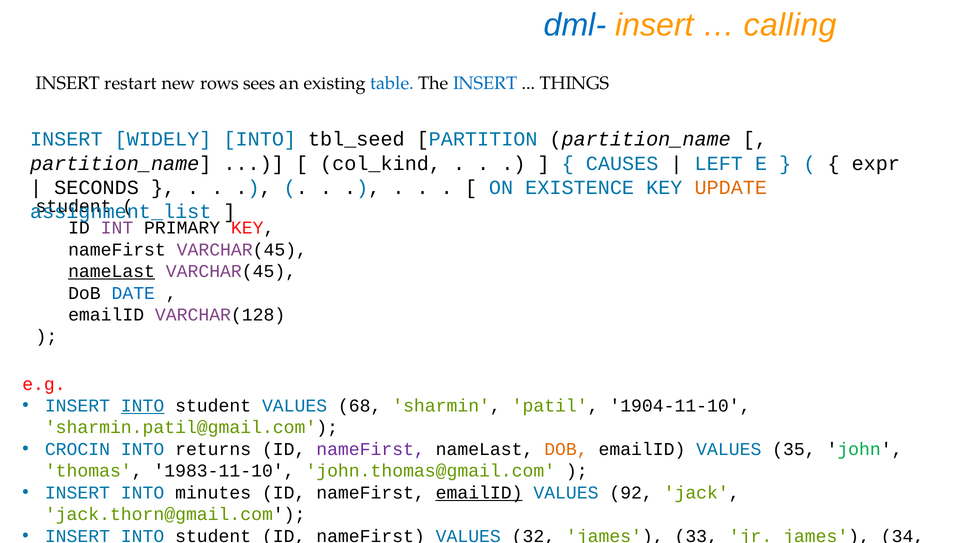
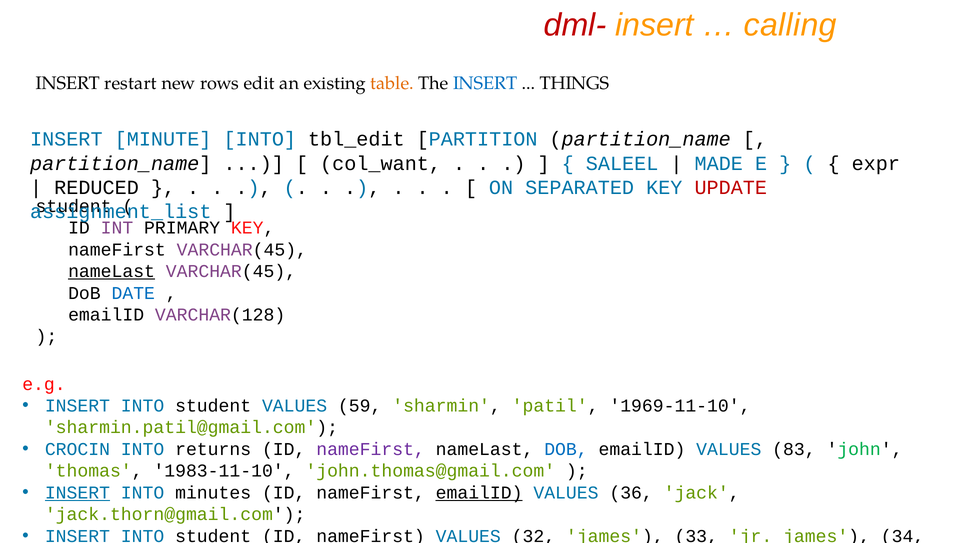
dml- colour: blue -> red
sees: sees -> edit
table colour: blue -> orange
WIDELY: WIDELY -> MINUTE
tbl_seed: tbl_seed -> tbl_edit
col_kind: col_kind -> col_want
CAUSES: CAUSES -> SALEEL
LEFT: LEFT -> MADE
SECONDS: SECONDS -> REDUCED
EXISTENCE: EXISTENCE -> SEPARATED
UPDATE colour: orange -> red
INTO at (143, 406) underline: present -> none
68: 68 -> 59
1904-11-10: 1904-11-10 -> 1969-11-10
DOB at (566, 449) colour: orange -> blue
35: 35 -> 83
INSERT at (77, 492) underline: none -> present
92: 92 -> 36
